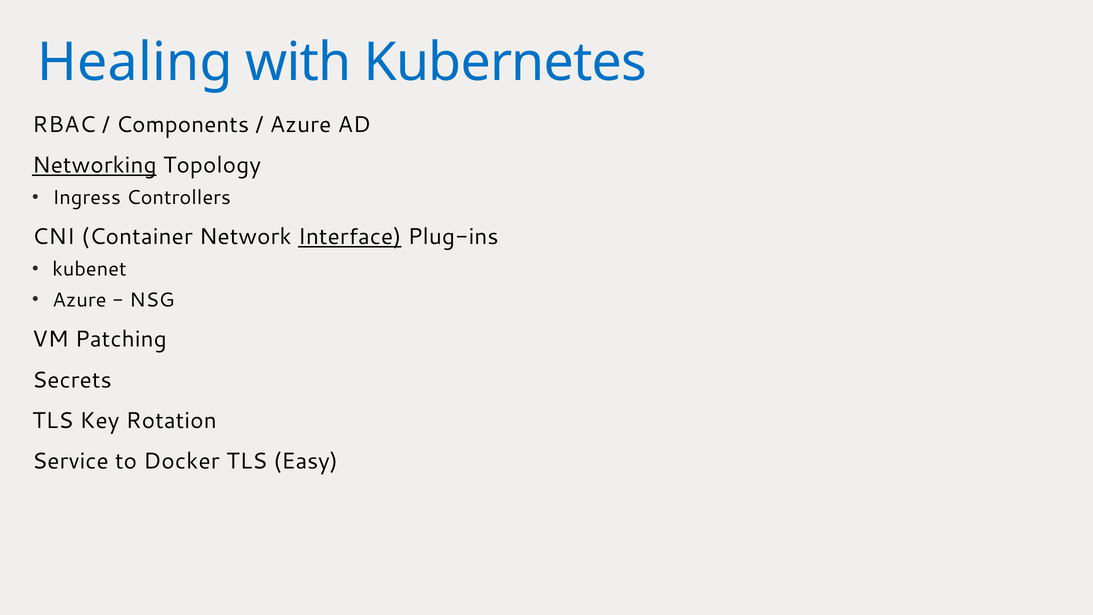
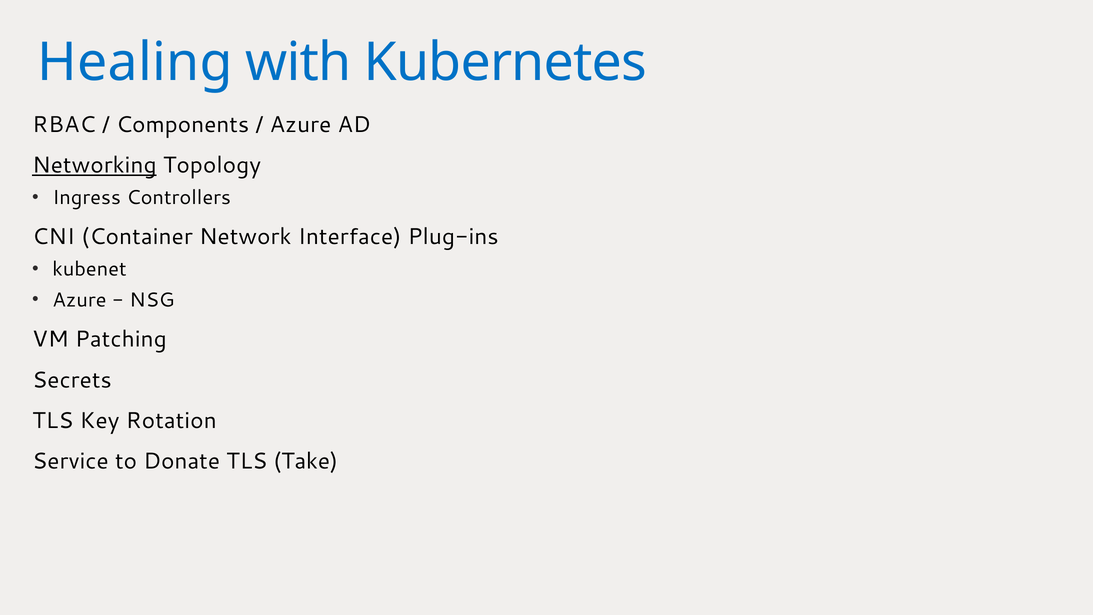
Interface underline: present -> none
Docker: Docker -> Donate
Easy: Easy -> Take
